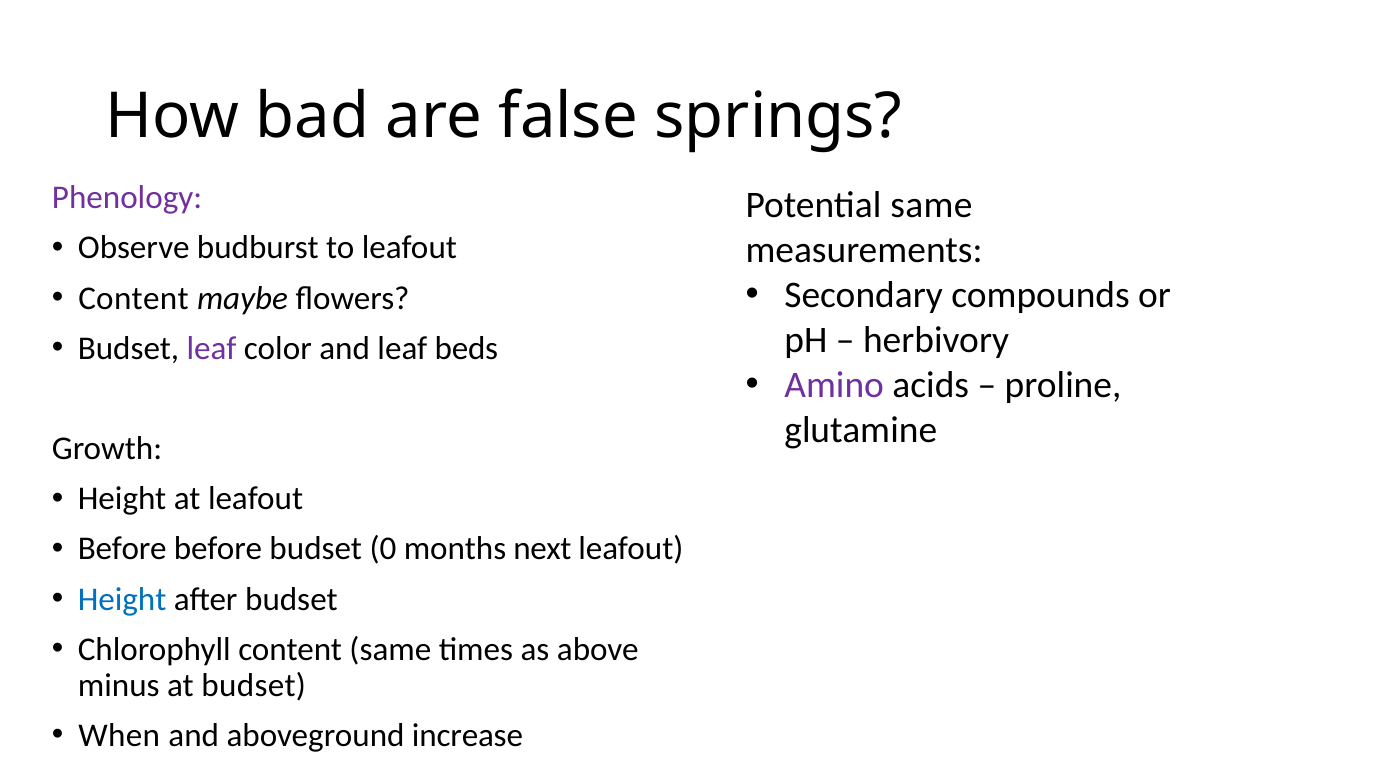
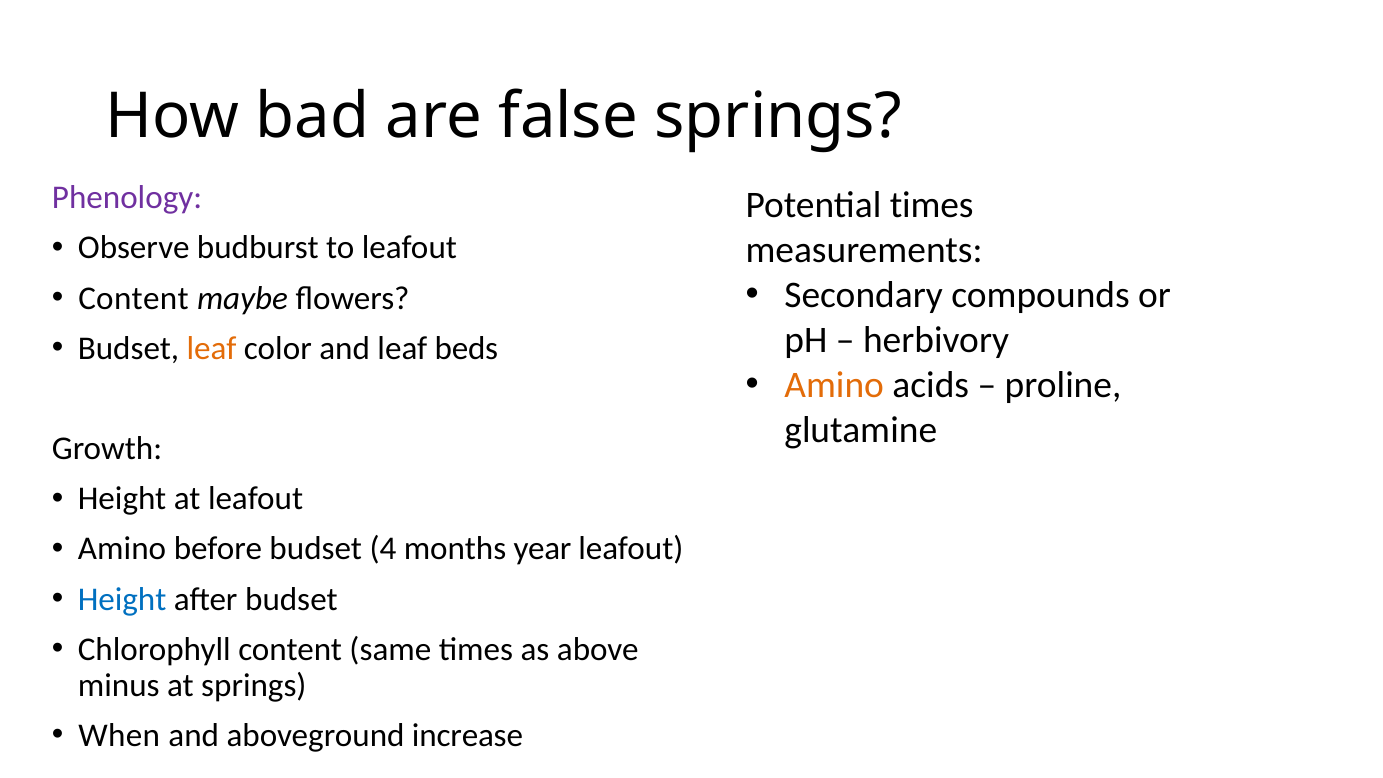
Potential same: same -> times
leaf at (212, 348) colour: purple -> orange
Amino at (834, 385) colour: purple -> orange
Before at (122, 549): Before -> Amino
0: 0 -> 4
next: next -> year
at budset: budset -> springs
